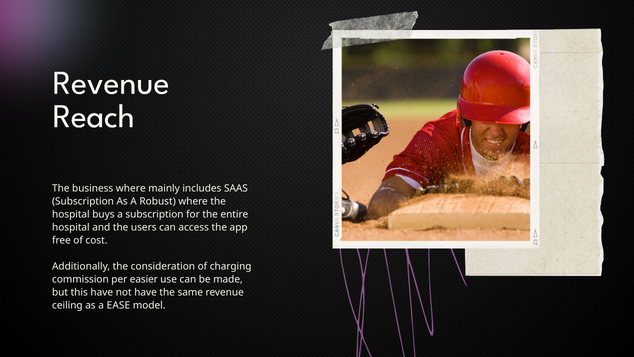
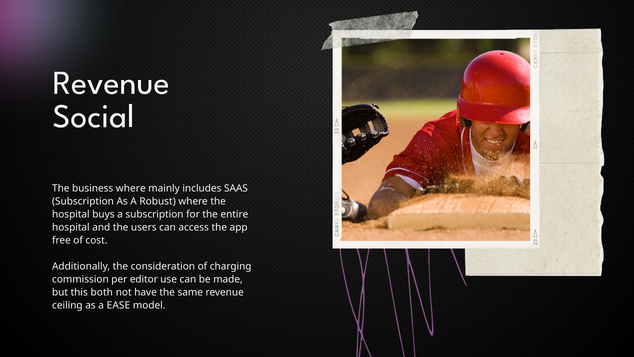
Reach: Reach -> Social
easier: easier -> editor
this have: have -> both
